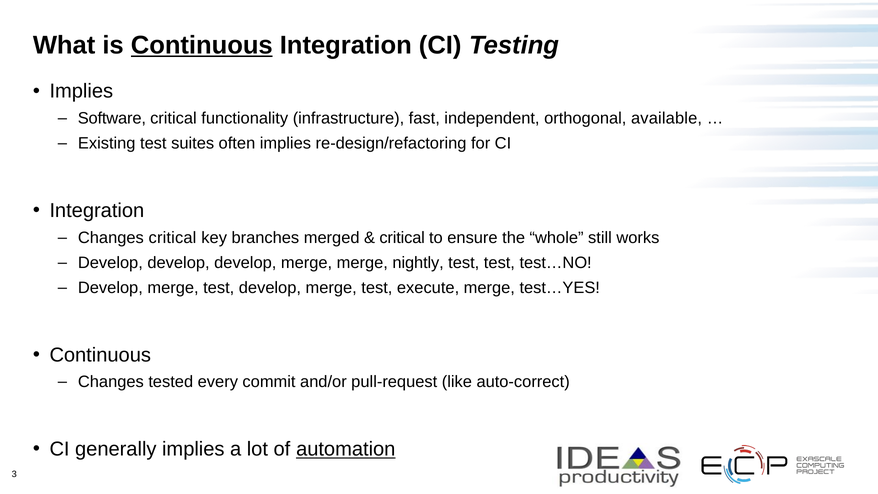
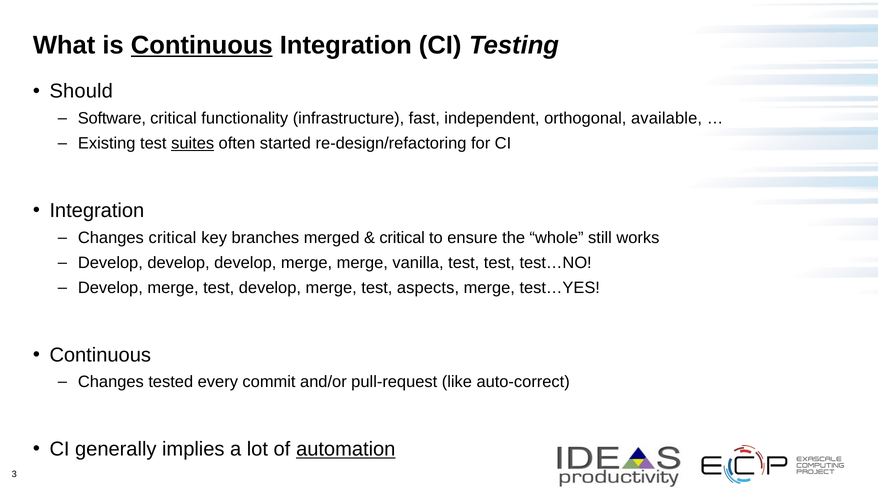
Implies at (81, 91): Implies -> Should
suites underline: none -> present
often implies: implies -> started
nightly: nightly -> vanilla
execute: execute -> aspects
